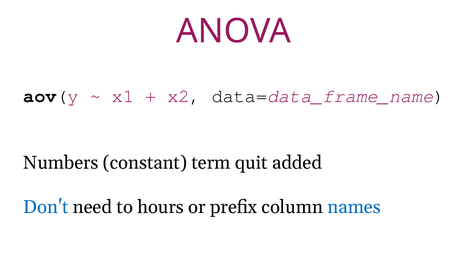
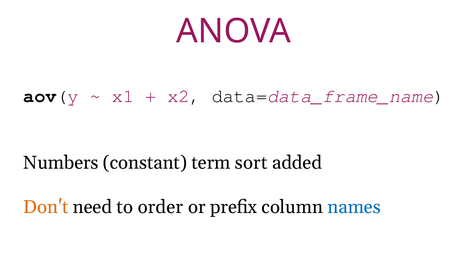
quit: quit -> sort
Don't colour: blue -> orange
hours: hours -> order
